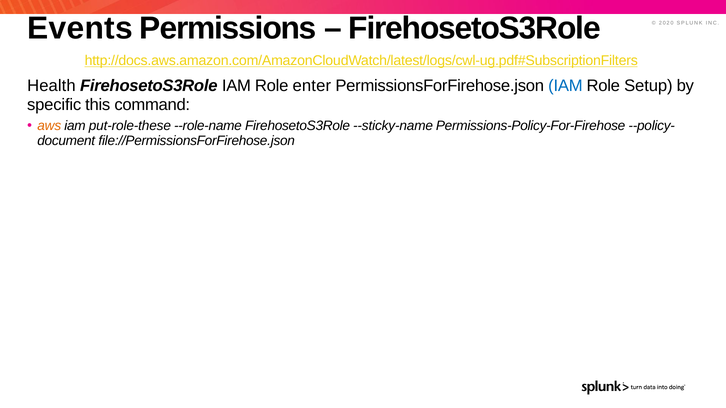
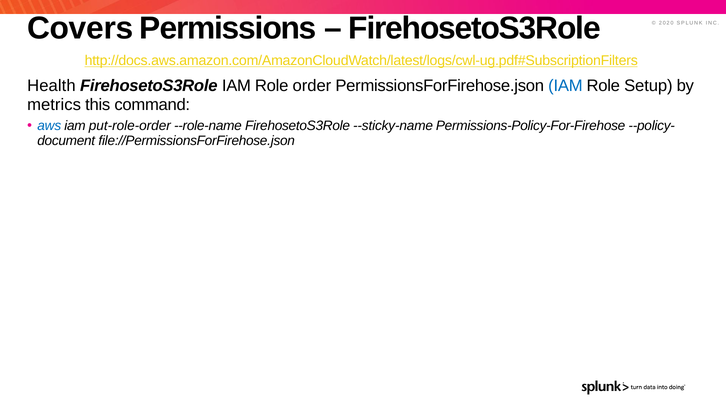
Events: Events -> Covers
enter: enter -> order
specific: specific -> metrics
aws colour: orange -> blue
put-role-these: put-role-these -> put-role-order
